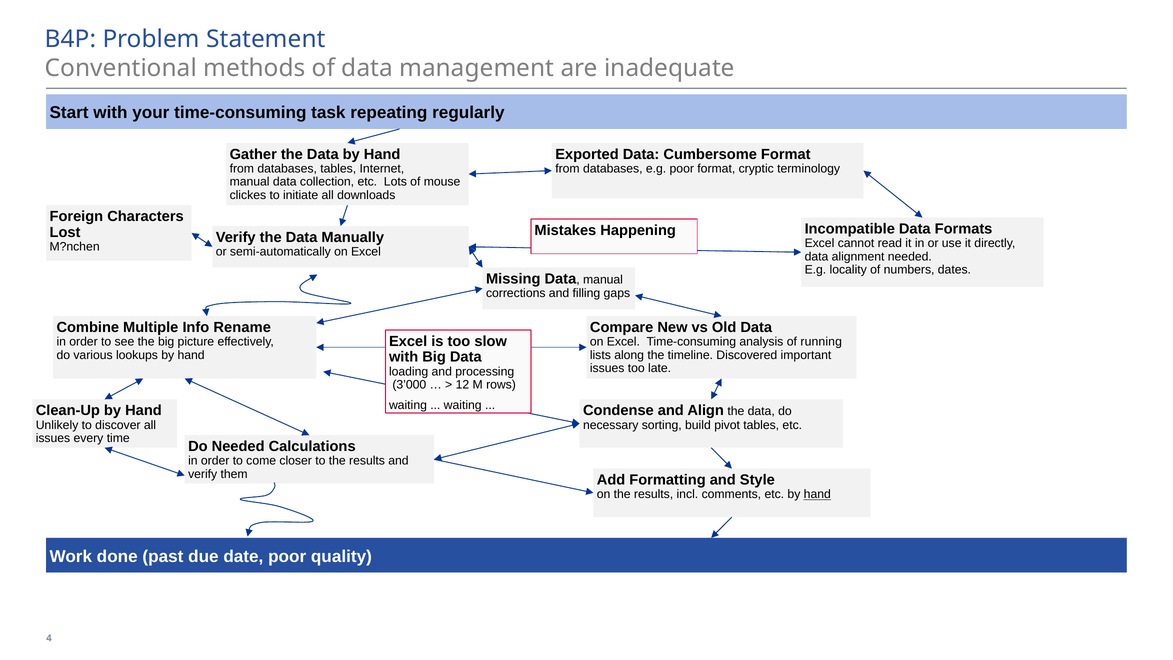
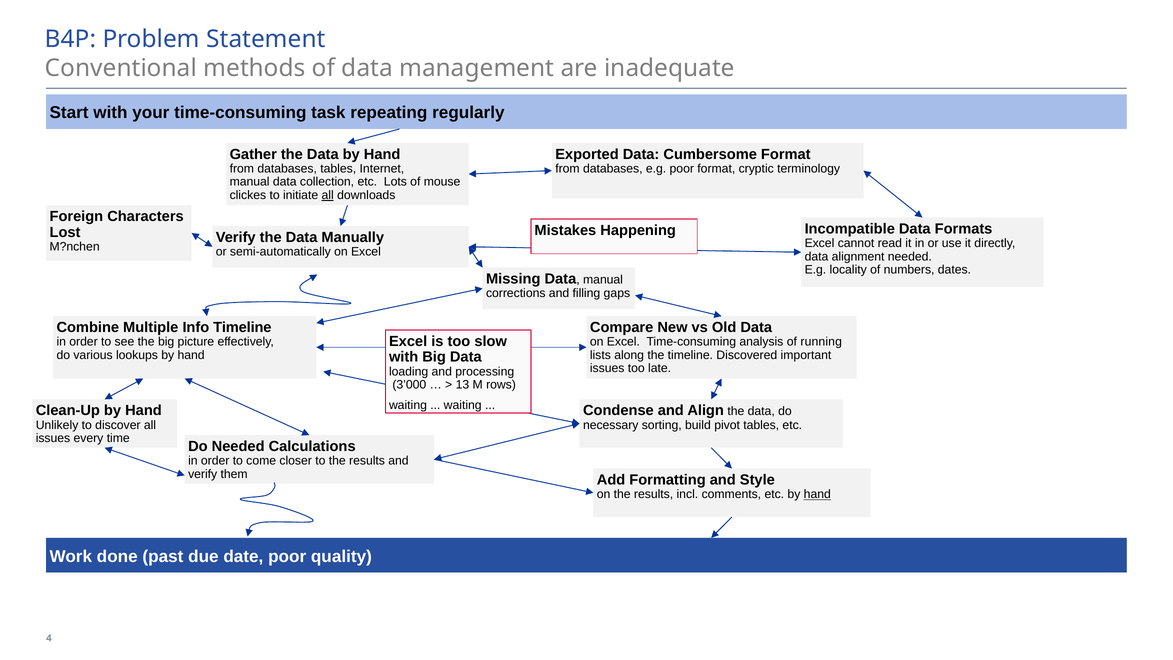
all at (328, 195) underline: none -> present
Info Rename: Rename -> Timeline
12: 12 -> 13
